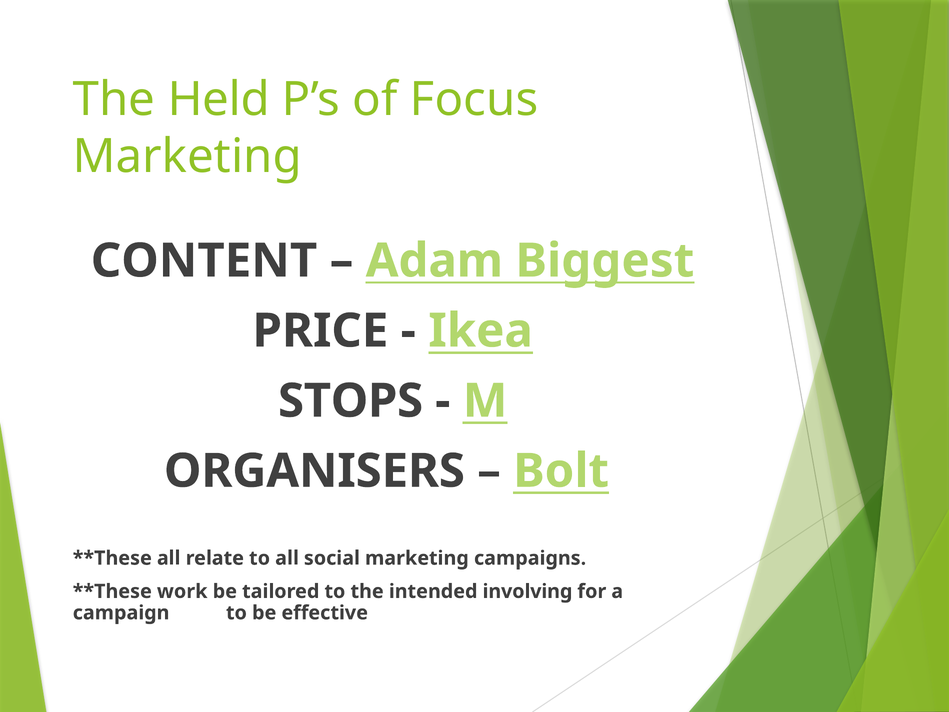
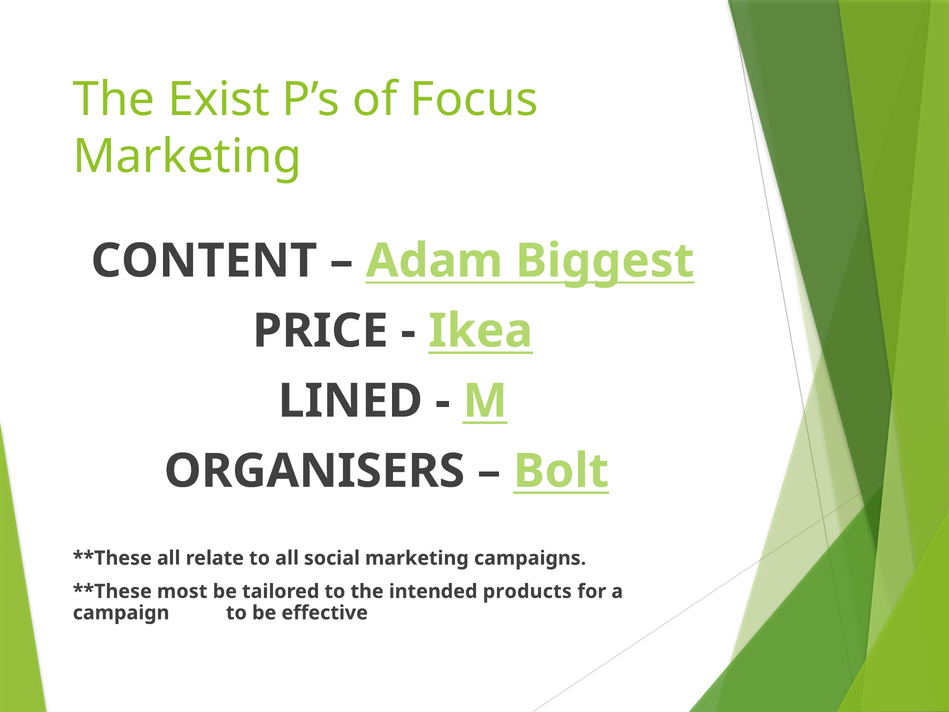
Held: Held -> Exist
STOPS: STOPS -> LINED
work: work -> most
involving: involving -> products
